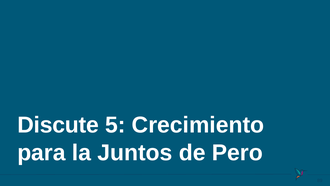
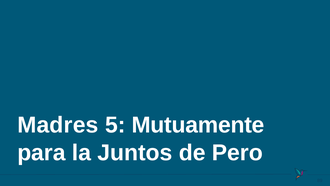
Discute: Discute -> Madres
Crecimiento: Crecimiento -> Mutuamente
